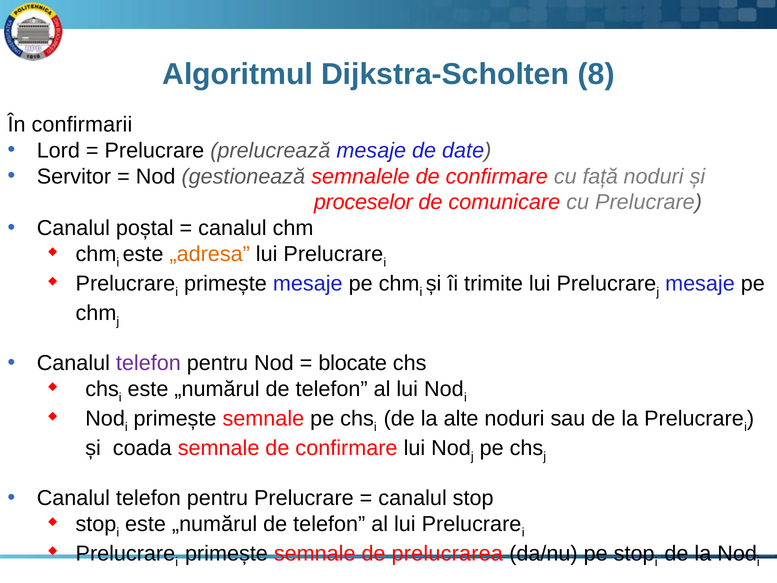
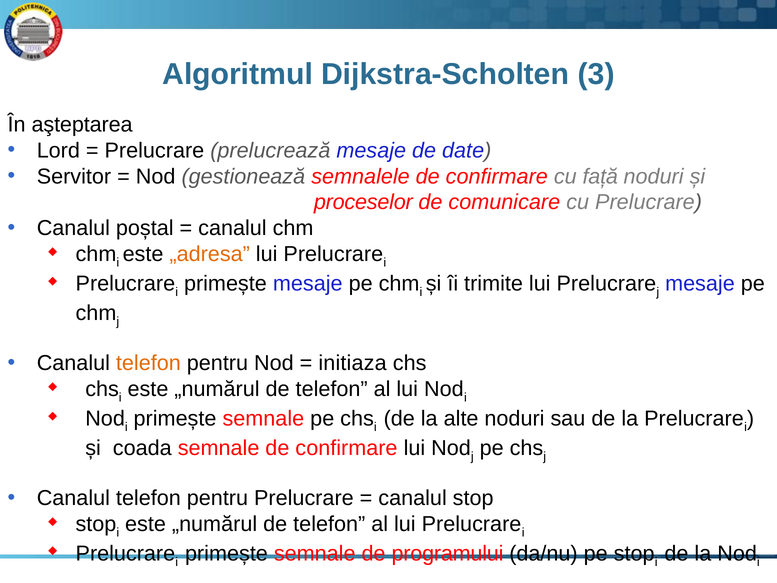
8: 8 -> 3
confirmarii: confirmarii -> aşteptarea
telefon at (148, 363) colour: purple -> orange
blocate: blocate -> initiaza
prelucrarea: prelucrarea -> programului
